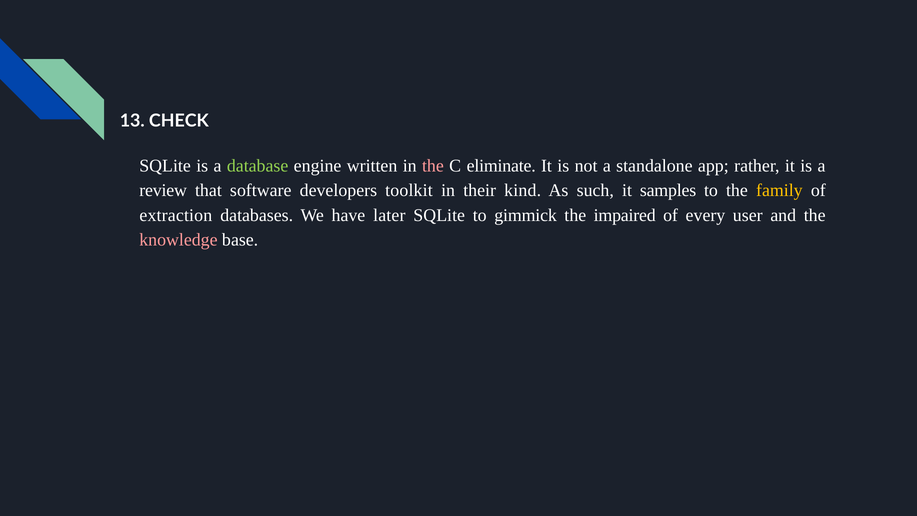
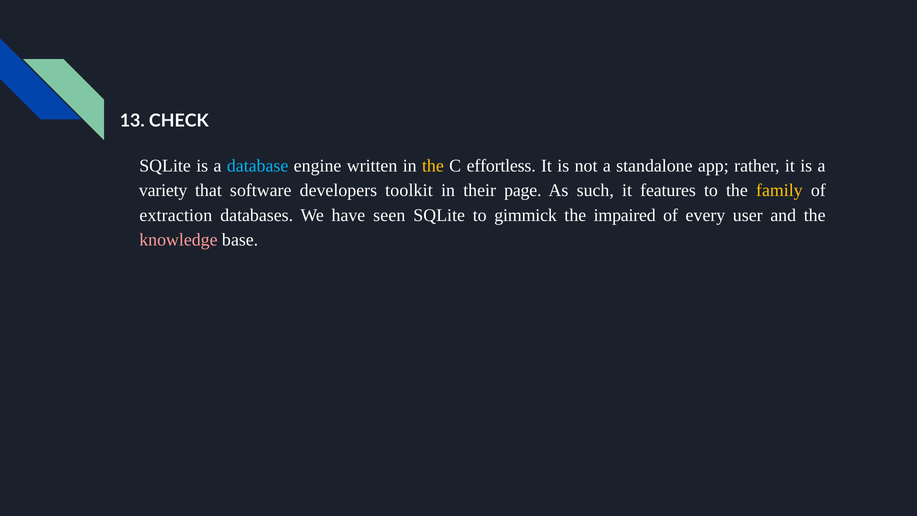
database colour: light green -> light blue
the at (433, 166) colour: pink -> yellow
eliminate: eliminate -> effortless
review: review -> variety
kind: kind -> page
samples: samples -> features
later: later -> seen
